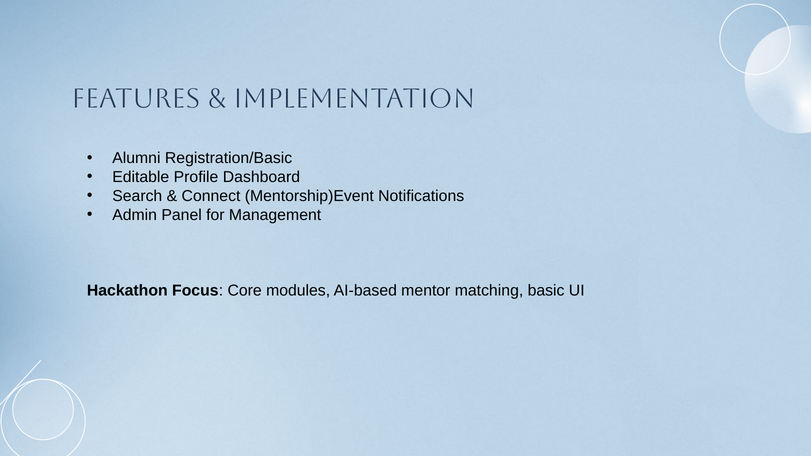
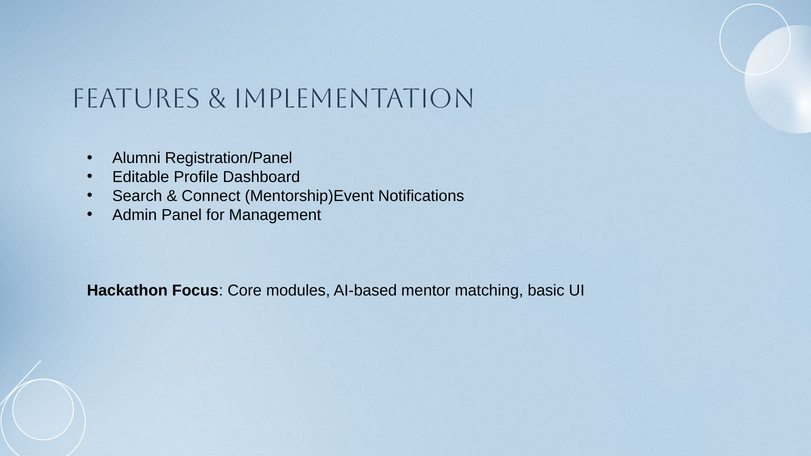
Registration/Basic: Registration/Basic -> Registration/Panel
